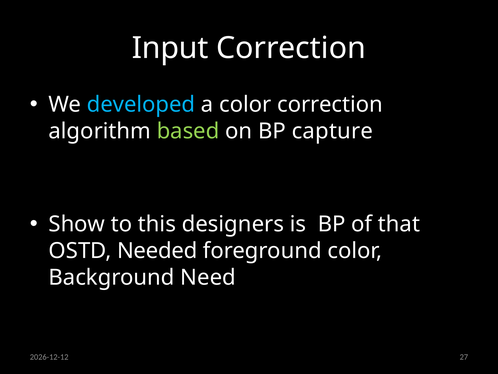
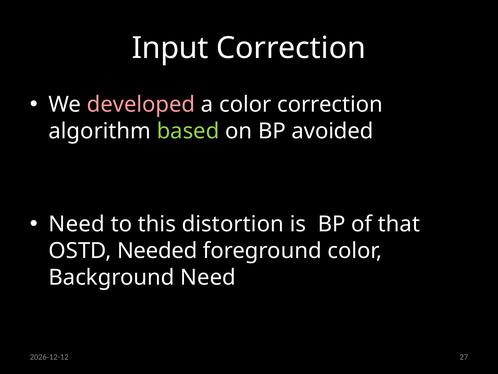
developed colour: light blue -> pink
capture: capture -> avoided
Show at (77, 224): Show -> Need
designers: designers -> distortion
